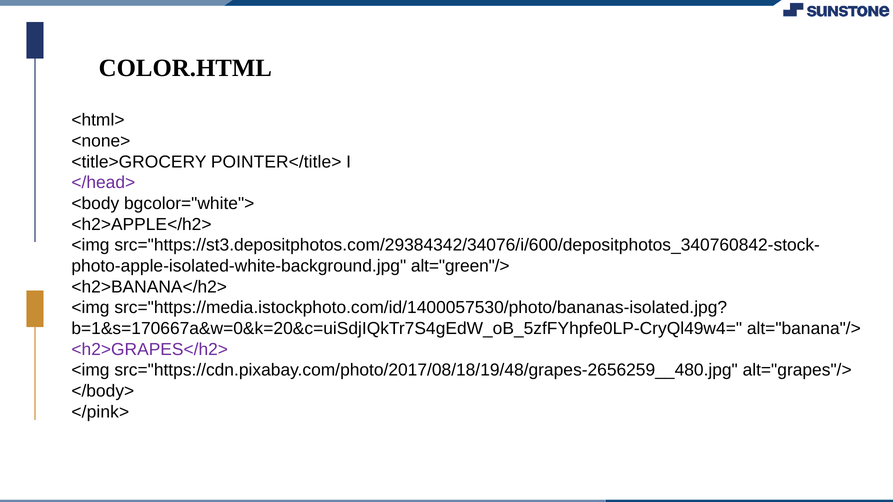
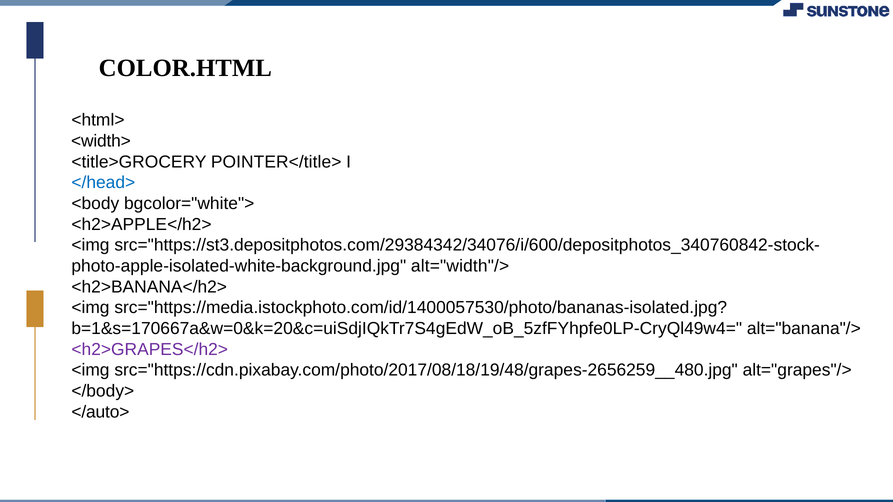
<none>: <none> -> <width>
</head> colour: purple -> blue
alt="green"/>: alt="green"/> -> alt="width"/>
</pink>: </pink> -> </auto>
